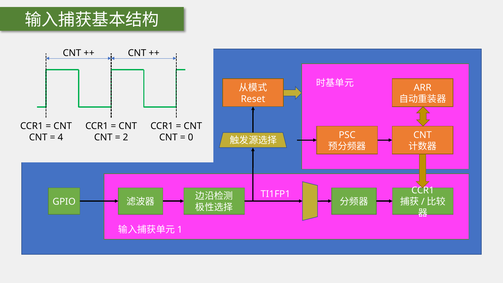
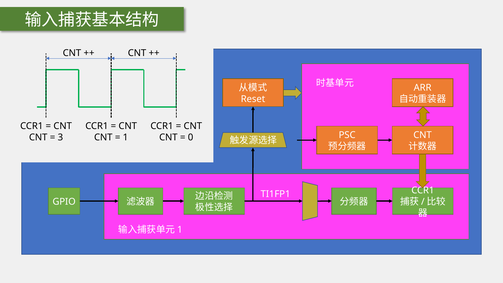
4: 4 -> 3
2: 2 -> 1
